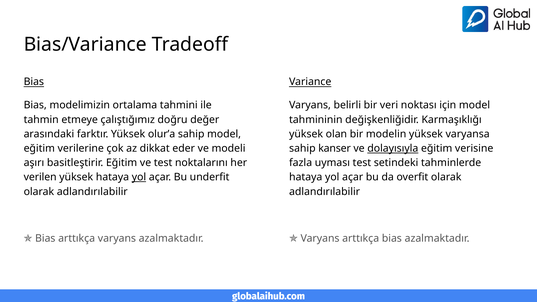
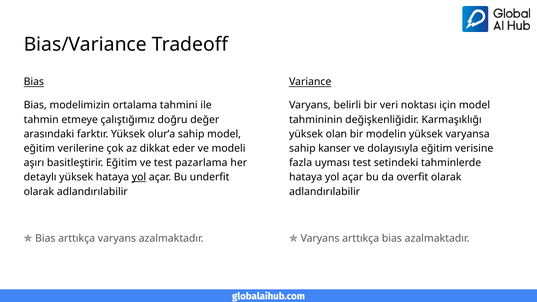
dolayısıyla underline: present -> none
noktalarını: noktalarını -> pazarlama
verilen: verilen -> detaylı
